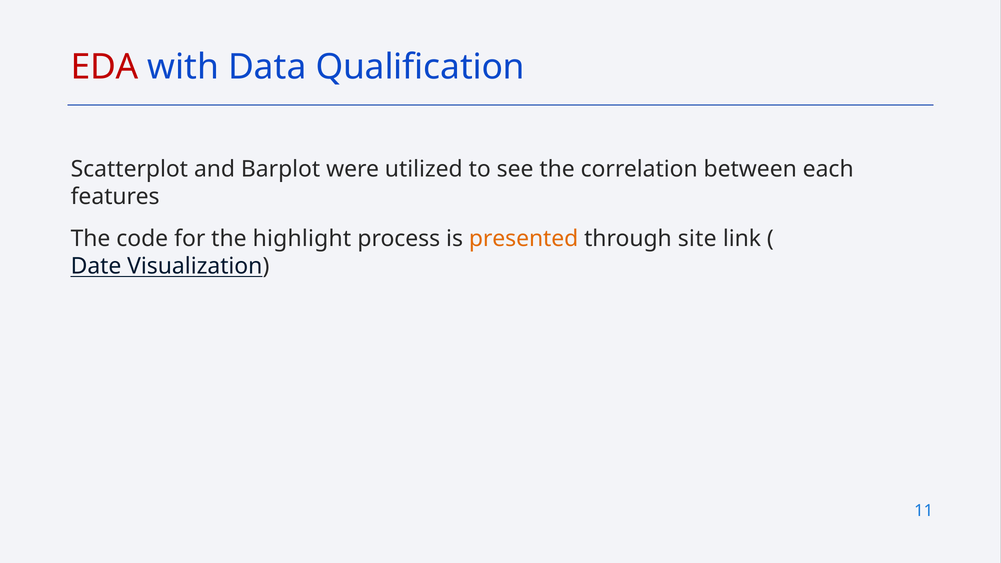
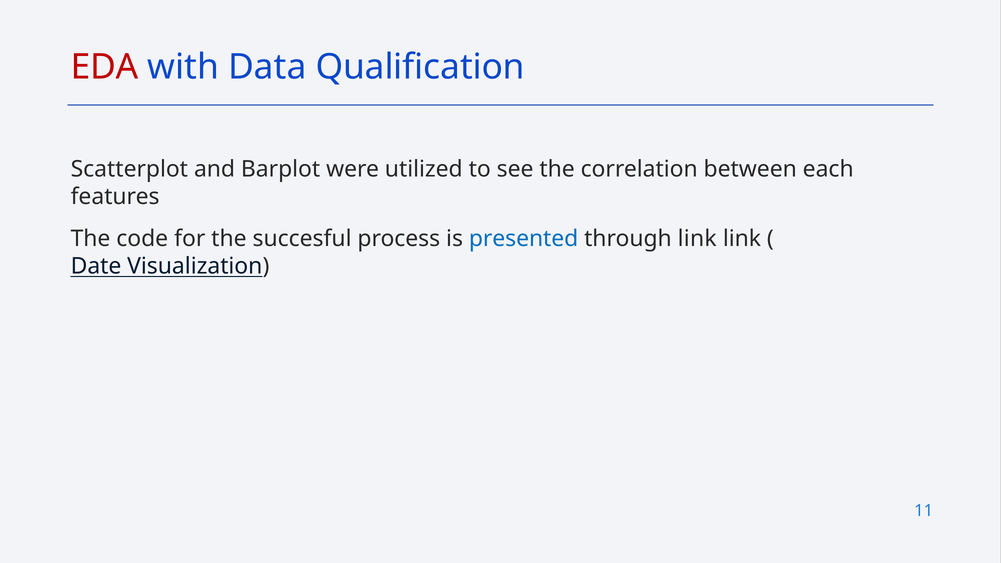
highlight: highlight -> succesful
presented colour: orange -> blue
through site: site -> link
